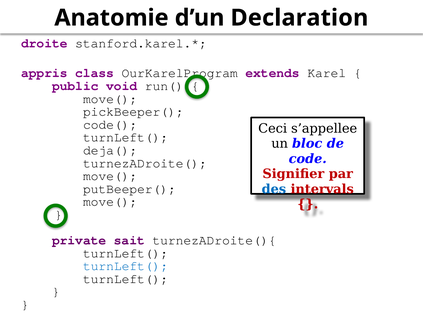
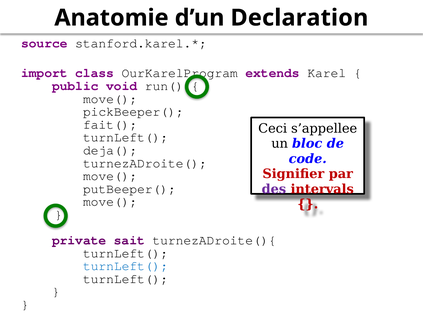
droite: droite -> source
appris: appris -> import
code(: code( -> fait(
des colour: blue -> purple
